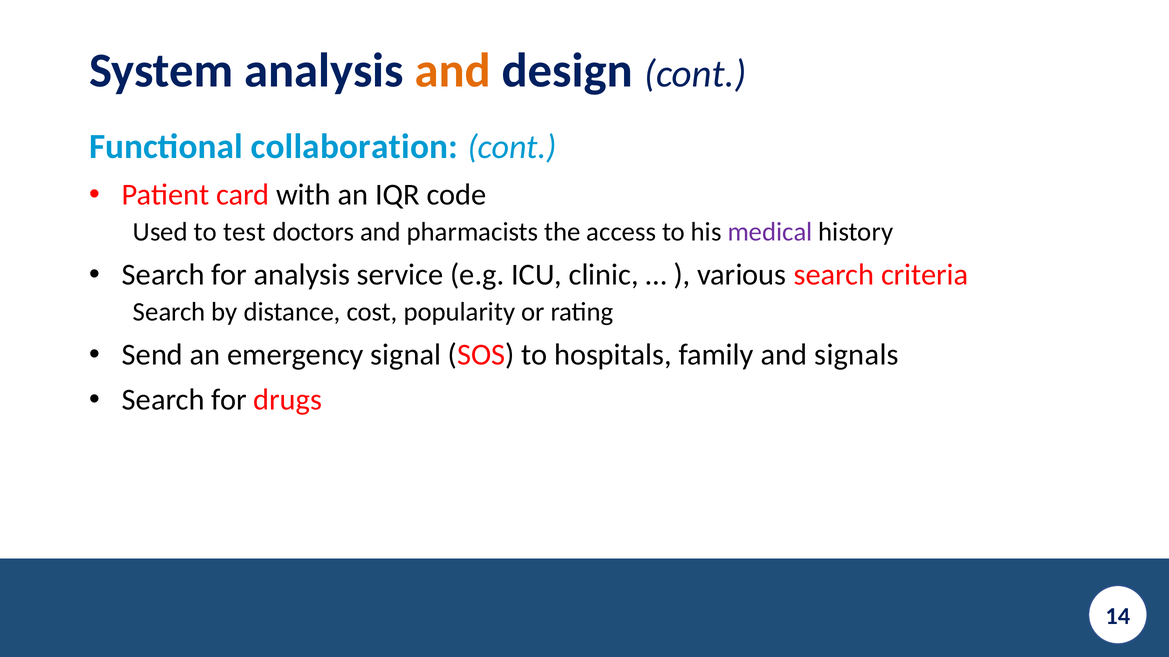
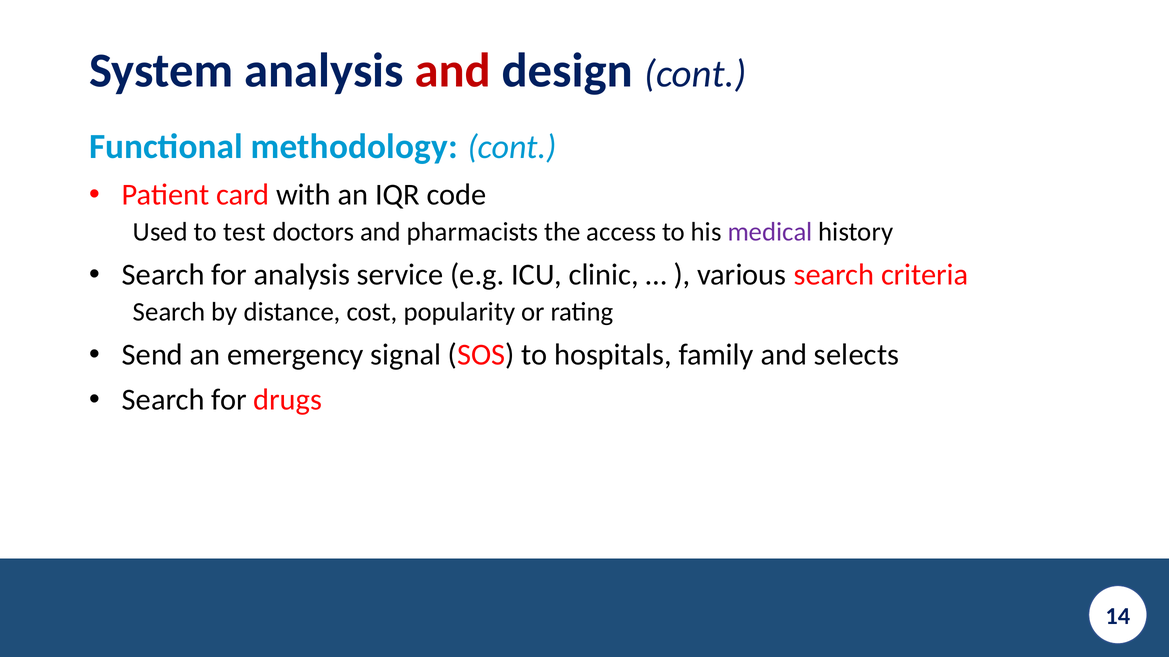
and at (453, 71) colour: orange -> red
collaboration: collaboration -> methodology
signals: signals -> selects
